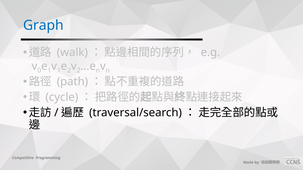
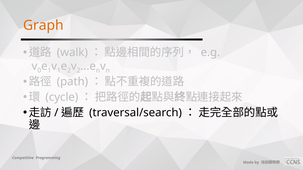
Graph colour: blue -> orange
